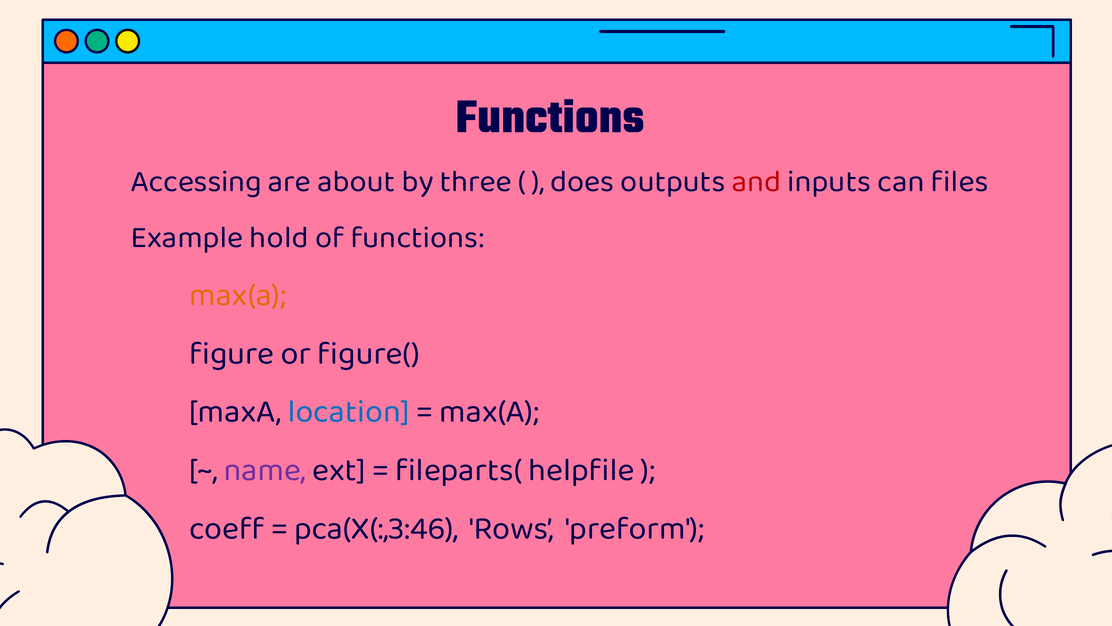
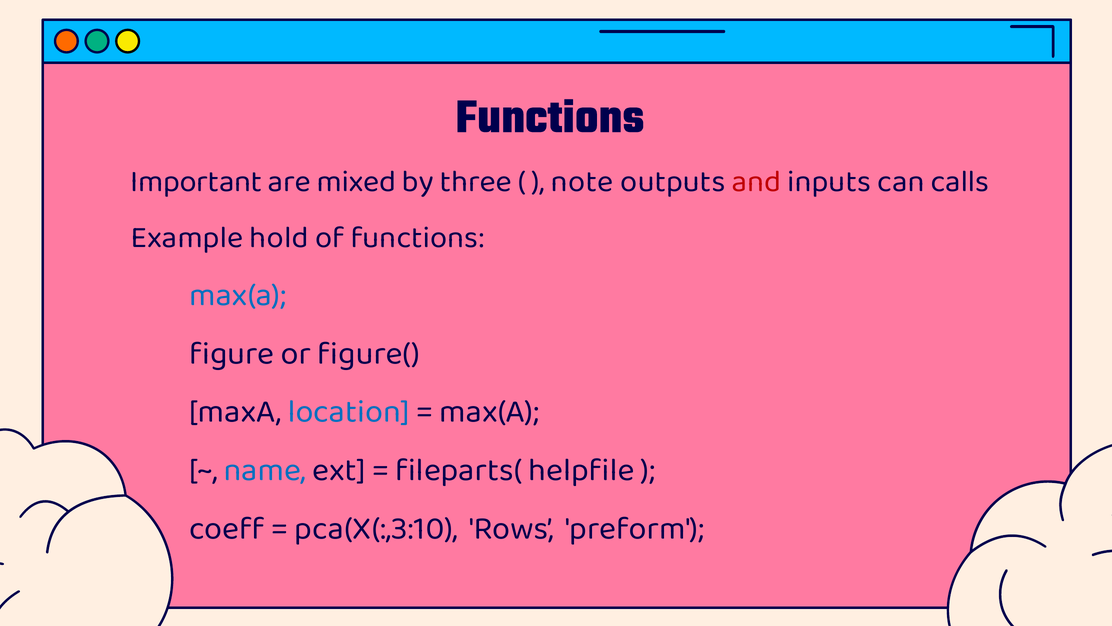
Accessing: Accessing -> Important
about: about -> mixed
does: does -> note
files: files -> calls
max(a at (238, 294) colour: orange -> blue
name colour: purple -> blue
pca(X(:,3:46: pca(X(:,3:46 -> pca(X(:,3:10
